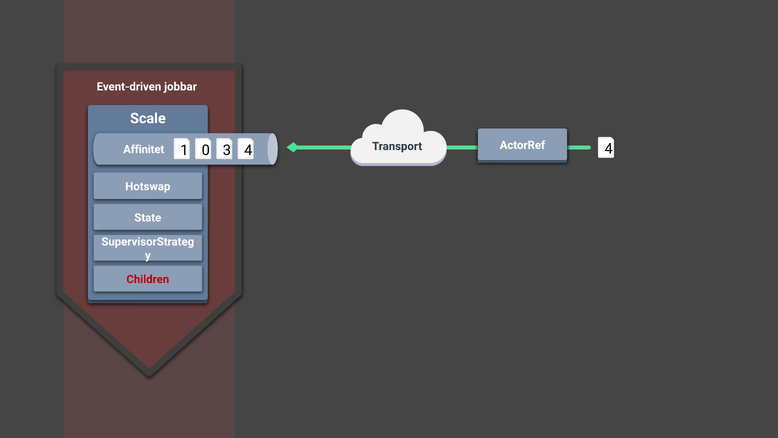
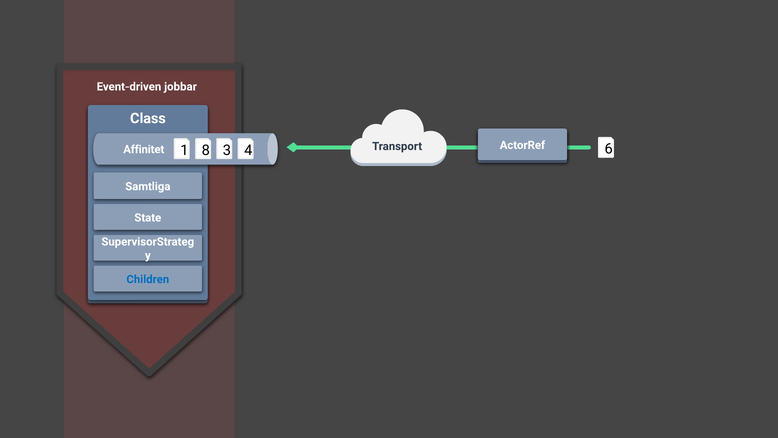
Scale: Scale -> Class
4 at (609, 149): 4 -> 6
0: 0 -> 8
Hotswap: Hotswap -> Samtliga
Children colour: red -> blue
